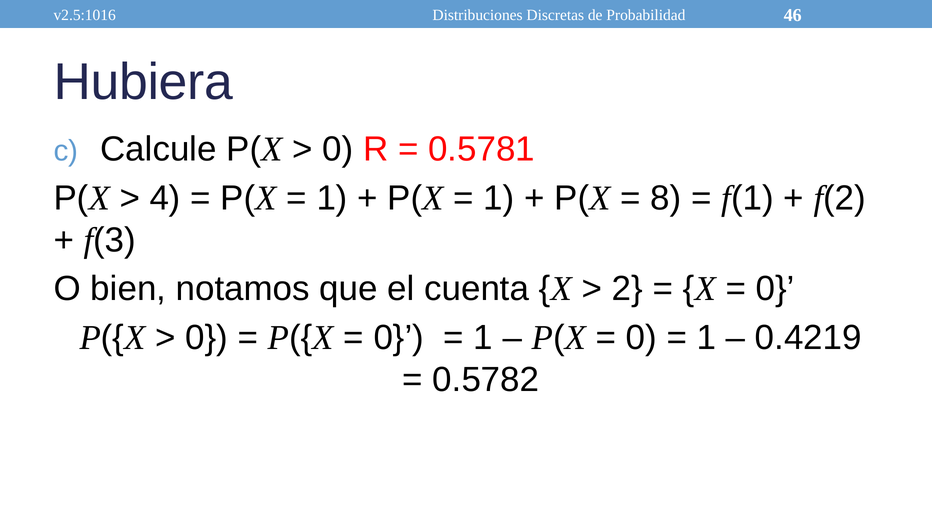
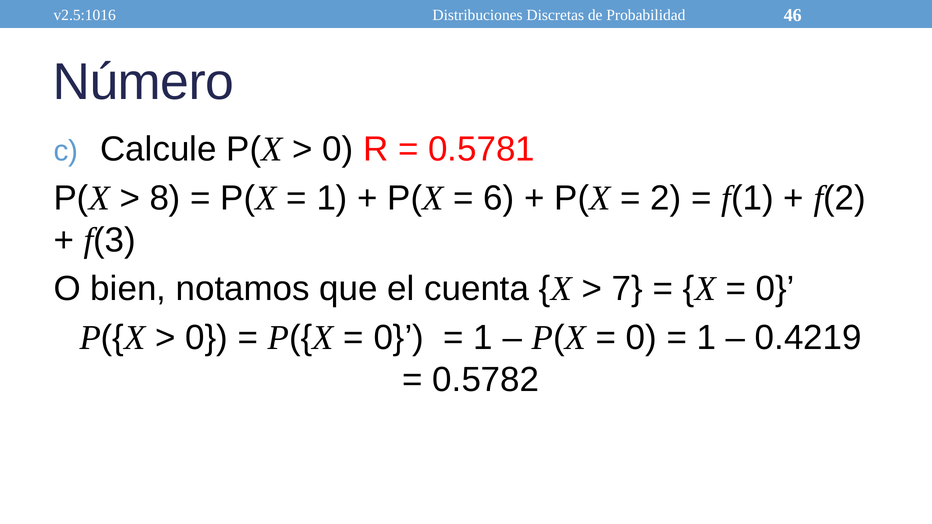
Hubiera: Hubiera -> Número
4: 4 -> 8
1 at (499, 198): 1 -> 6
8: 8 -> 2
2: 2 -> 7
